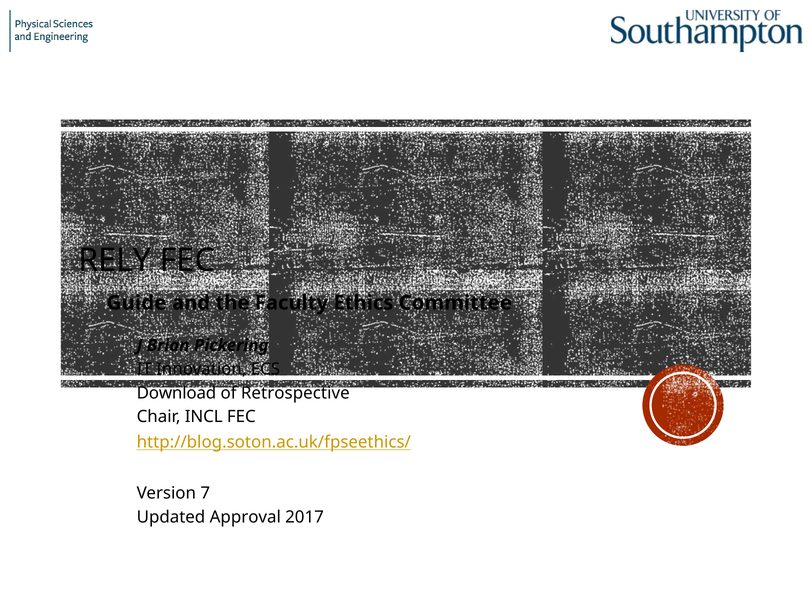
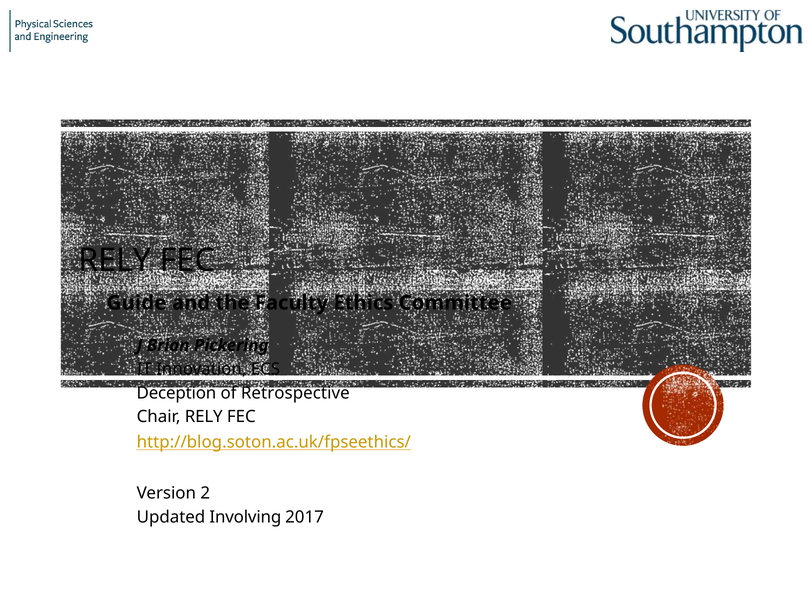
Download: Download -> Deception
Chair INCL: INCL -> RELY
7: 7 -> 2
Approval: Approval -> Involving
